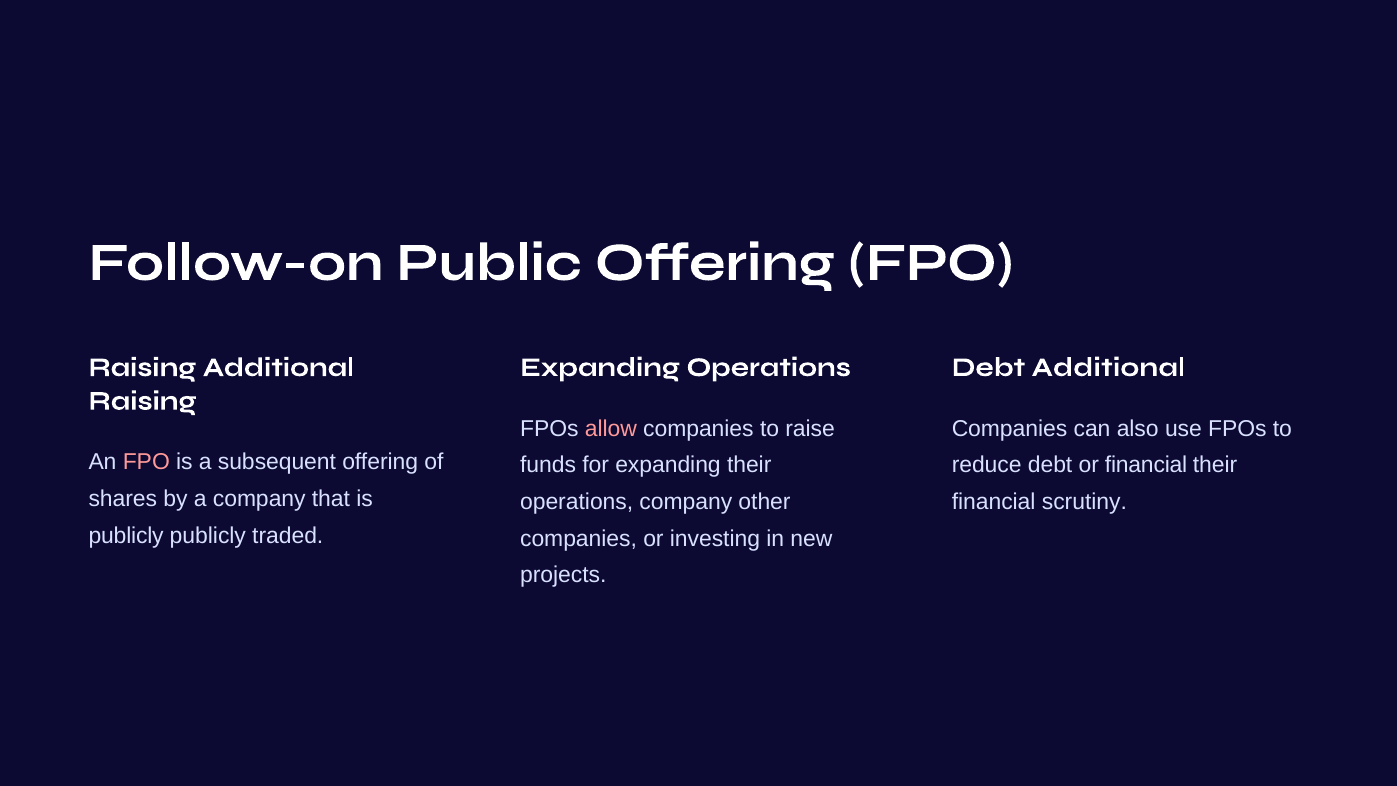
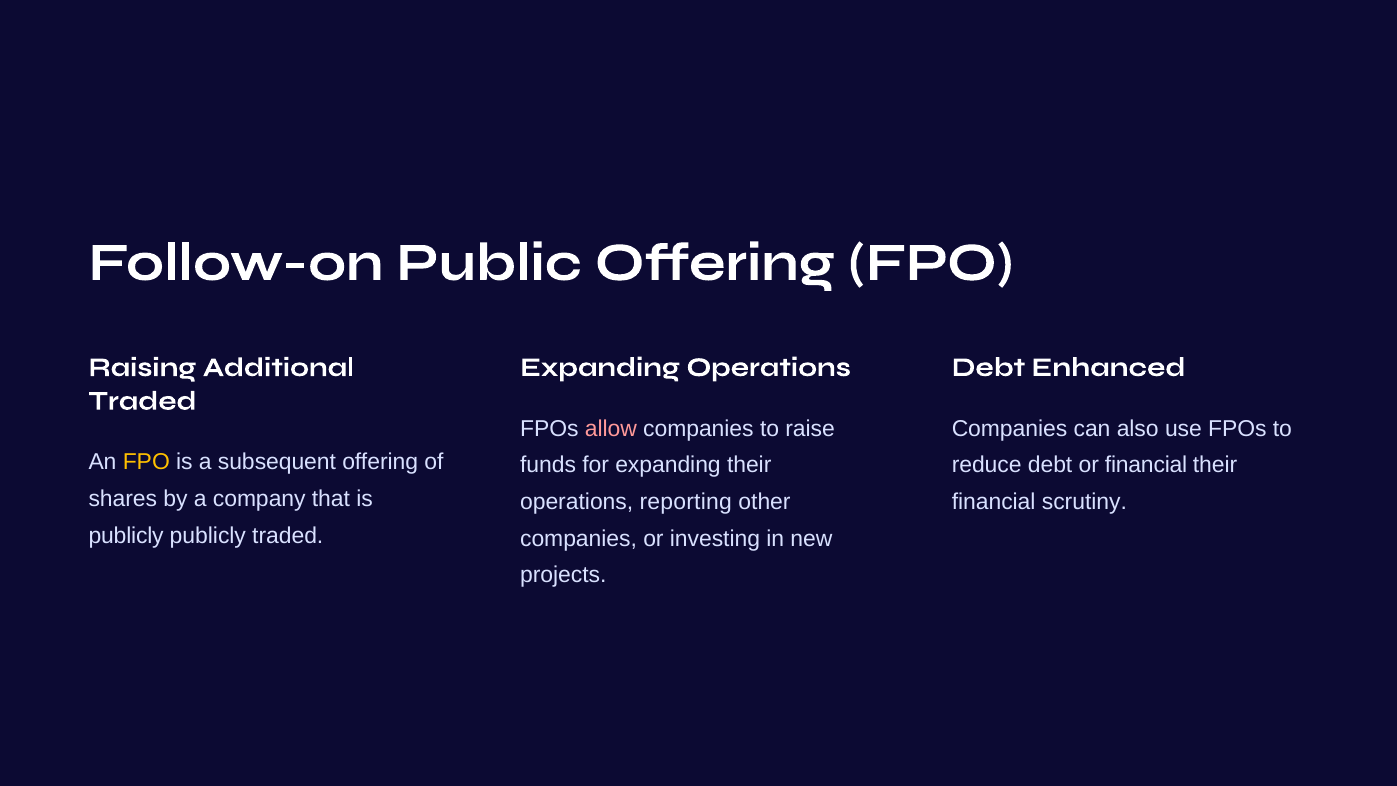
Debt Additional: Additional -> Enhanced
Raising at (143, 401): Raising -> Traded
FPO at (146, 462) colour: pink -> yellow
operations company: company -> reporting
